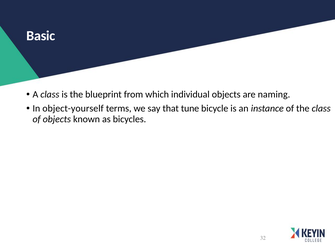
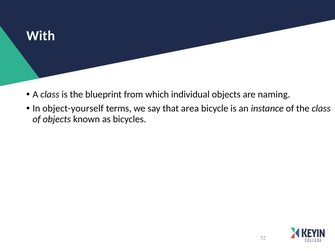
Basic: Basic -> With
tune: tune -> area
